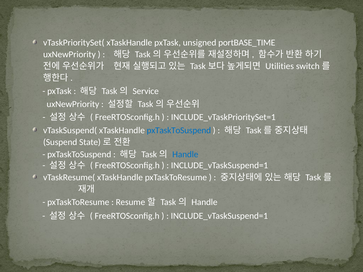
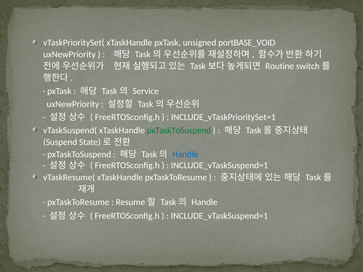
portBASE_TIME: portBASE_TIME -> portBASE_VOID
Utilities: Utilities -> Routine
pxTaskToSuspend at (179, 130) colour: blue -> green
